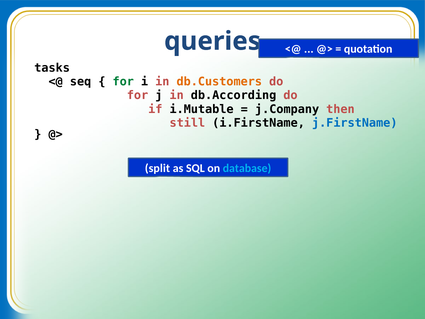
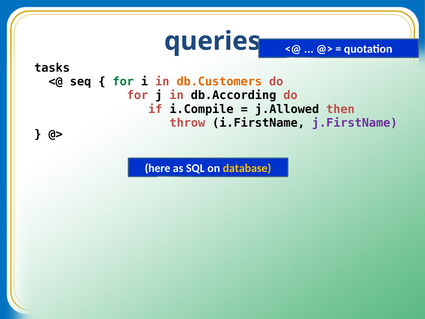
i.Mutable: i.Mutable -> i.Compile
j.Company: j.Company -> j.Allowed
still: still -> throw
j.FirstName colour: blue -> purple
split: split -> here
database colour: light blue -> yellow
